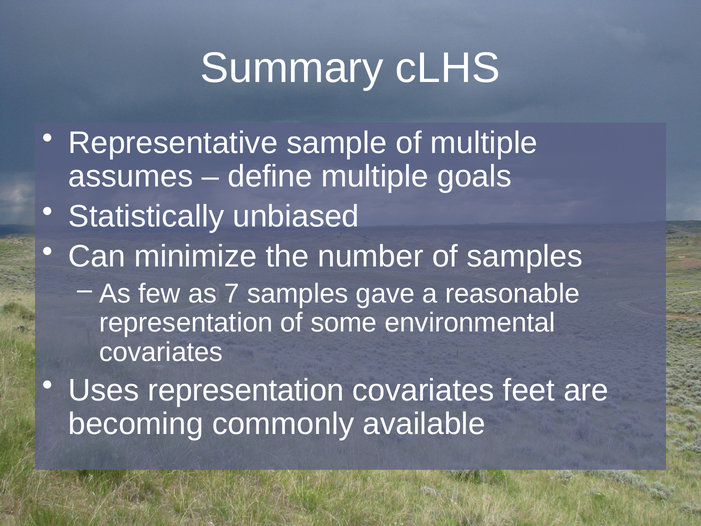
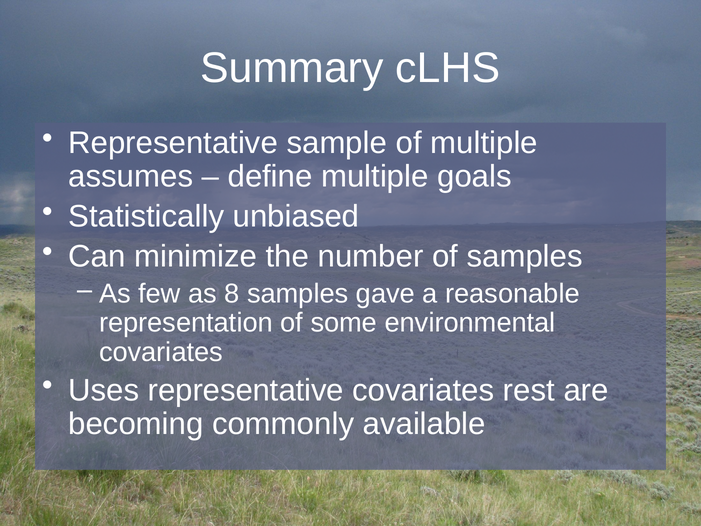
7: 7 -> 8
Uses representation: representation -> representative
feet: feet -> rest
